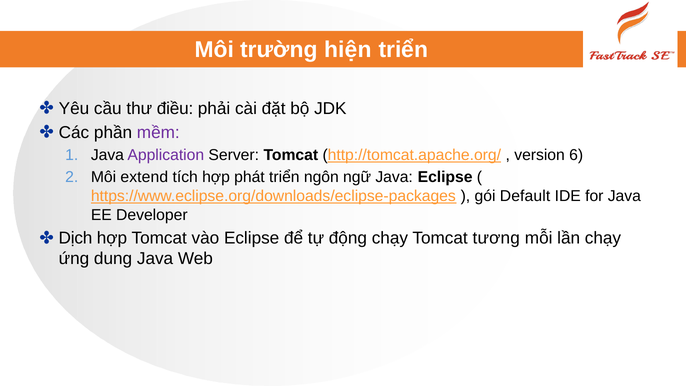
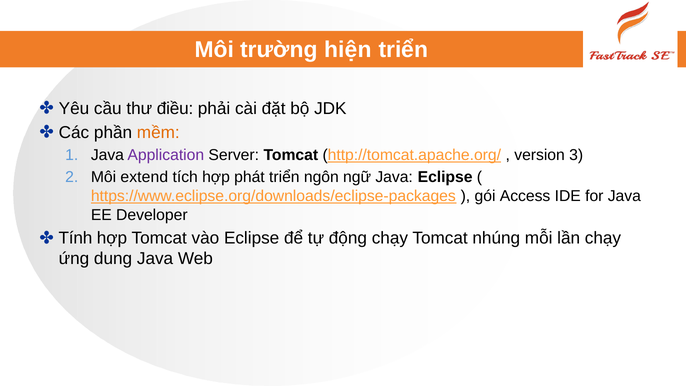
mềm colour: purple -> orange
6: 6 -> 3
Default: Default -> Access
Dịch: Dịch -> Tính
tương: tương -> nhúng
